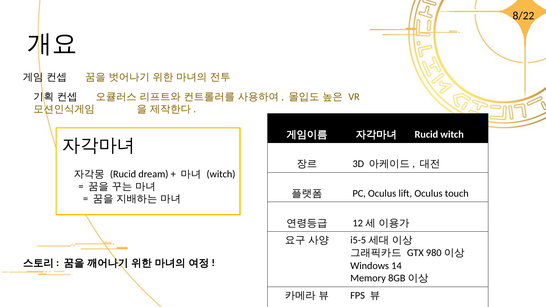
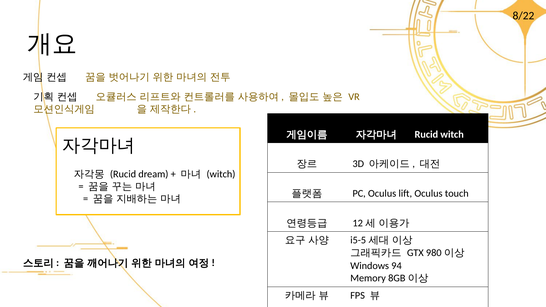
14: 14 -> 94
